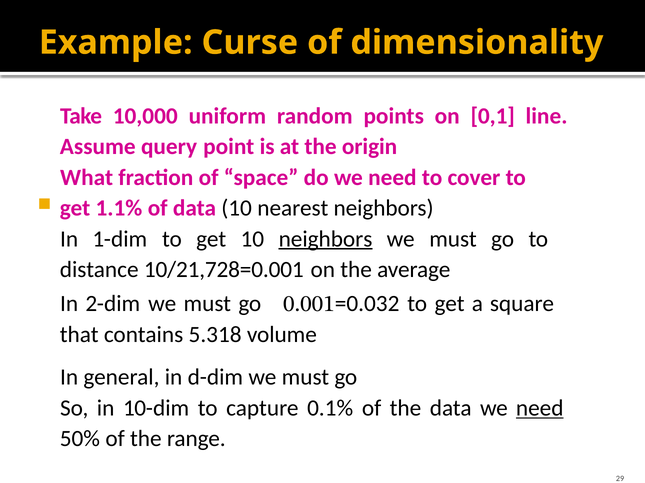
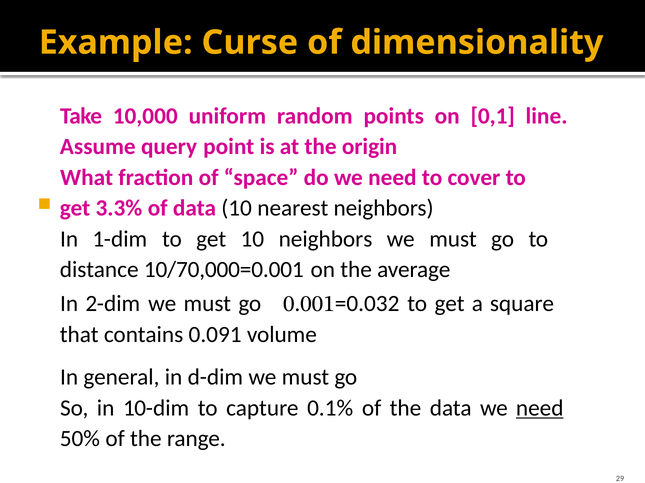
1.1%: 1.1% -> 3.3%
neighbors at (326, 239) underline: present -> none
10/21,728=0.001: 10/21,728=0.001 -> 10/70,000=0.001
5.318: 5.318 -> 0.091
